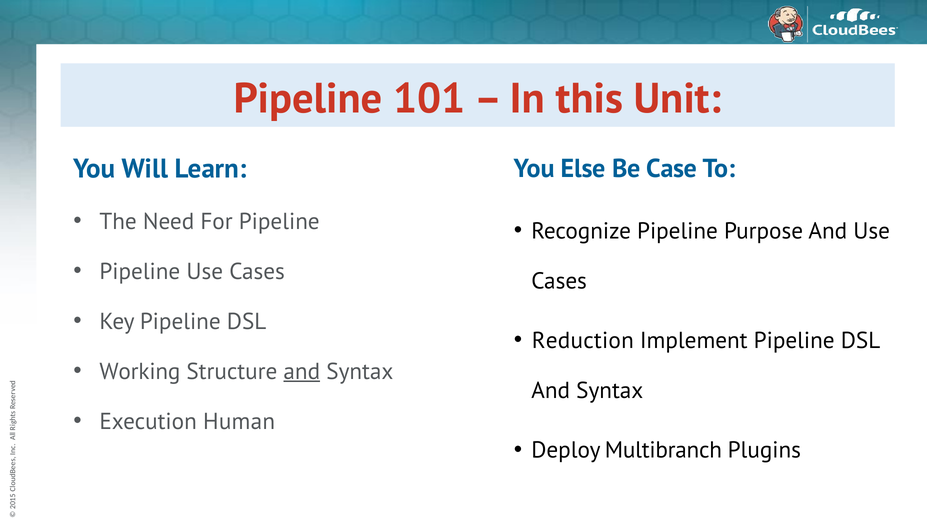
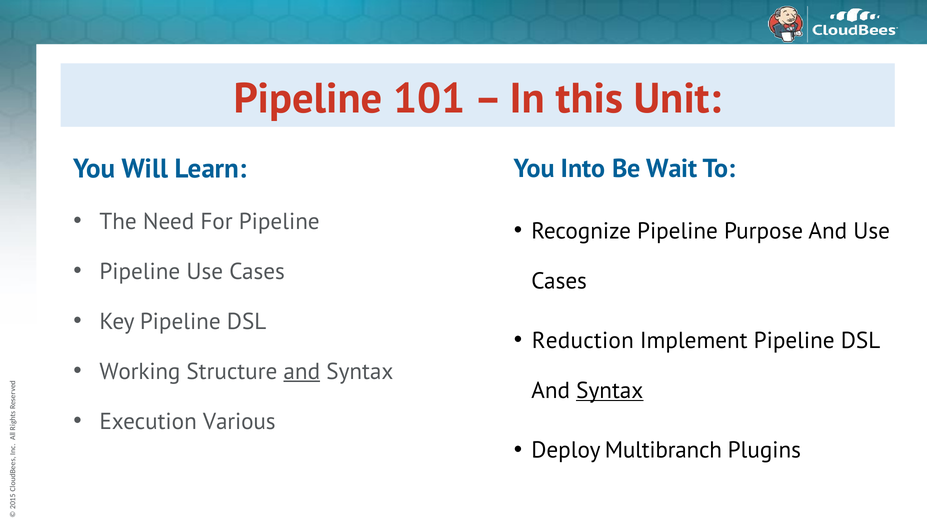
Else: Else -> Into
Case: Case -> Wait
Syntax at (610, 391) underline: none -> present
Human: Human -> Various
